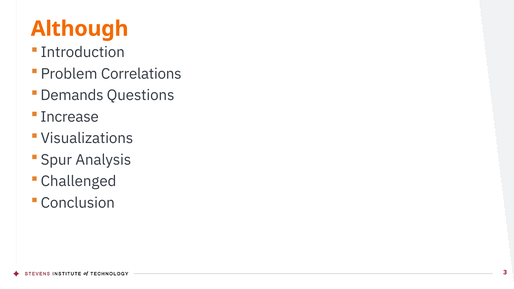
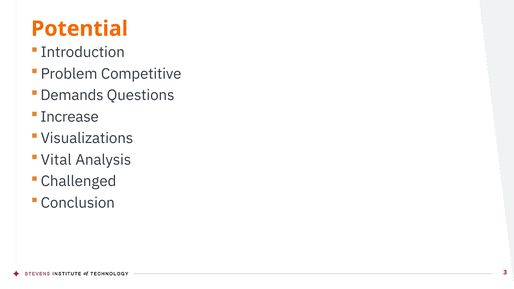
Although: Although -> Potential
Correlations: Correlations -> Competitive
Spur: Spur -> Vital
